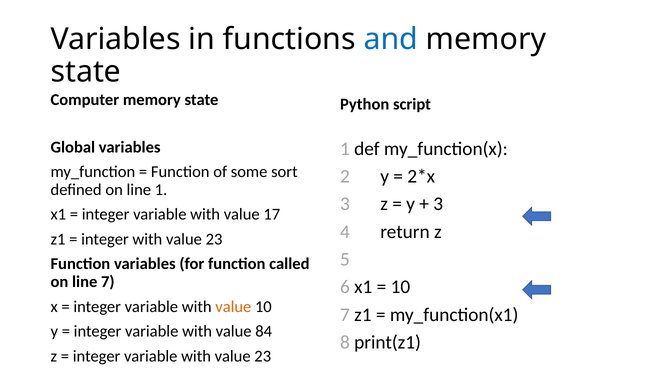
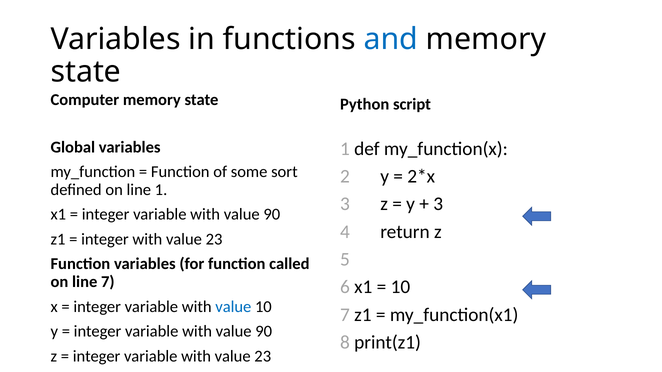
17 at (272, 215): 17 -> 90
value at (233, 307) colour: orange -> blue
84 at (264, 332): 84 -> 90
